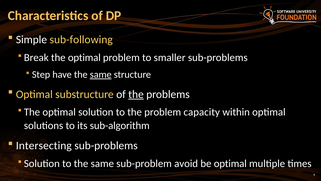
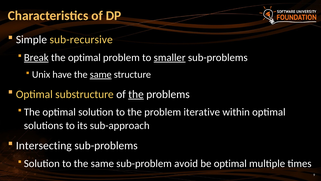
sub-following: sub-following -> sub-recursive
Break underline: none -> present
smaller underline: none -> present
Step: Step -> Unix
capacity: capacity -> iterative
sub-algorithm: sub-algorithm -> sub-approach
